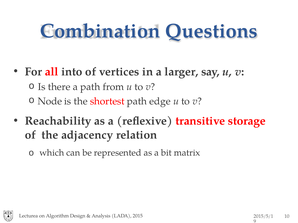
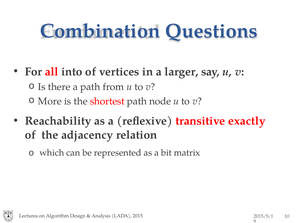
Node: Node -> More
edge: edge -> node
storage: storage -> exactly
